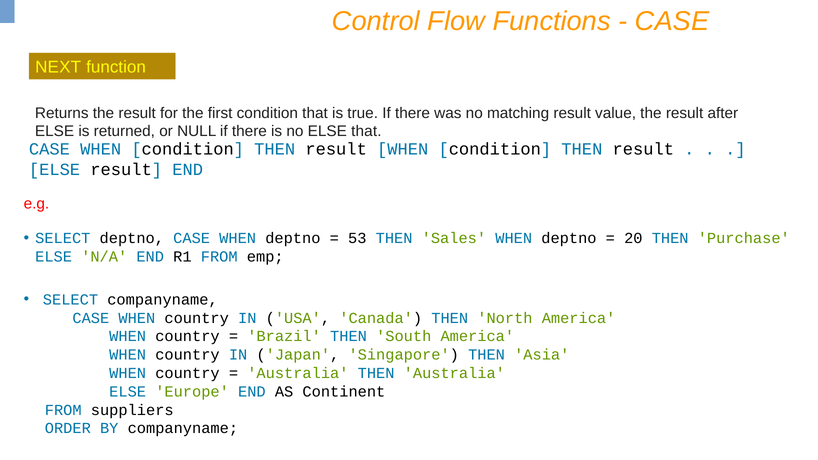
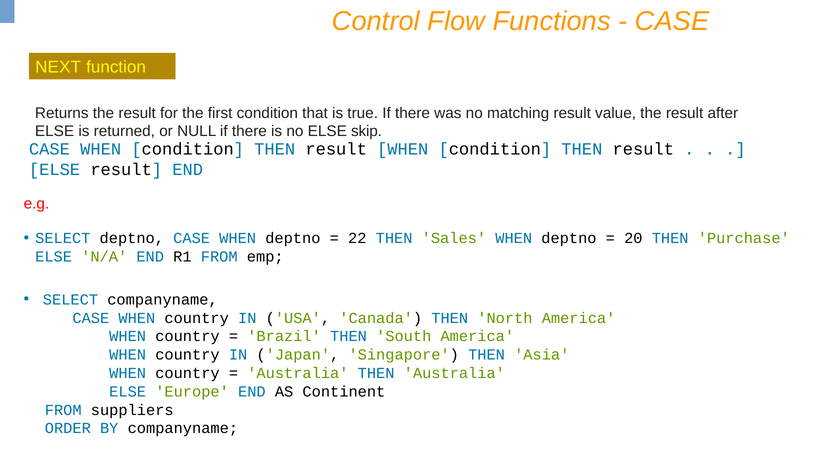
ELSE that: that -> skip
53: 53 -> 22
